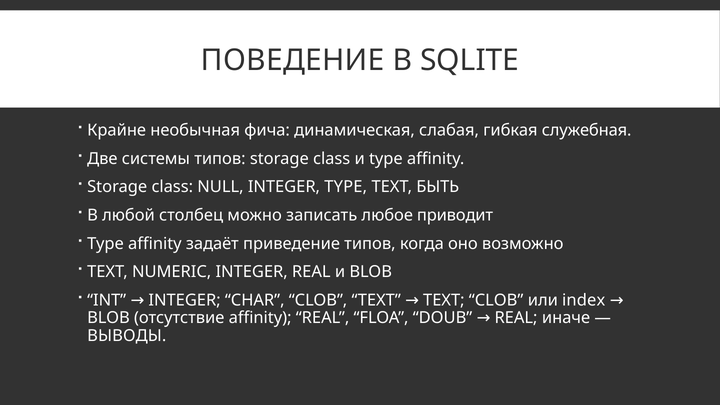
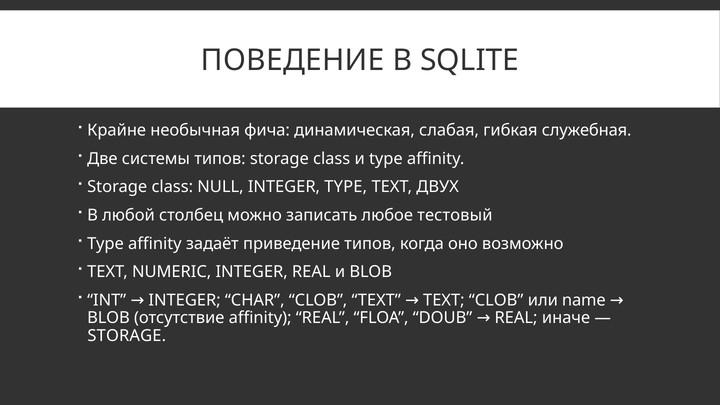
БЫТЬ: БЫТЬ -> ДВУХ
приводит: приводит -> тестовый
index: index -> name
ВЫВОДЫ at (127, 336): ВЫВОДЫ -> STORAGE
